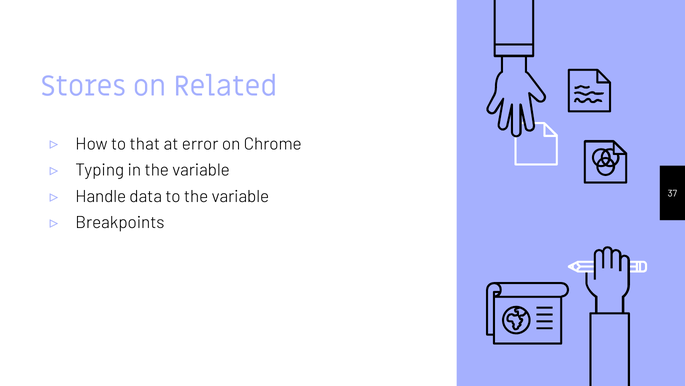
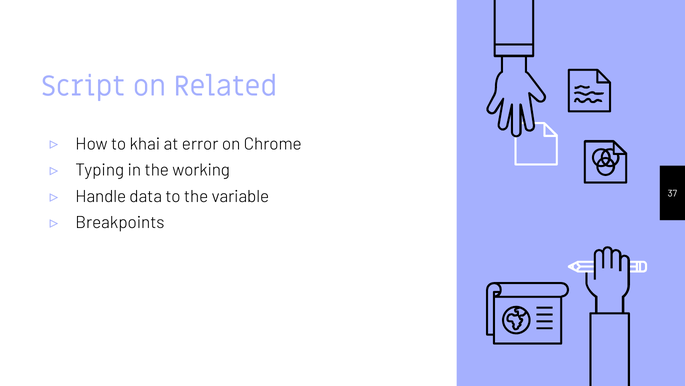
Stores: Stores -> Script
that: that -> khai
in the variable: variable -> working
